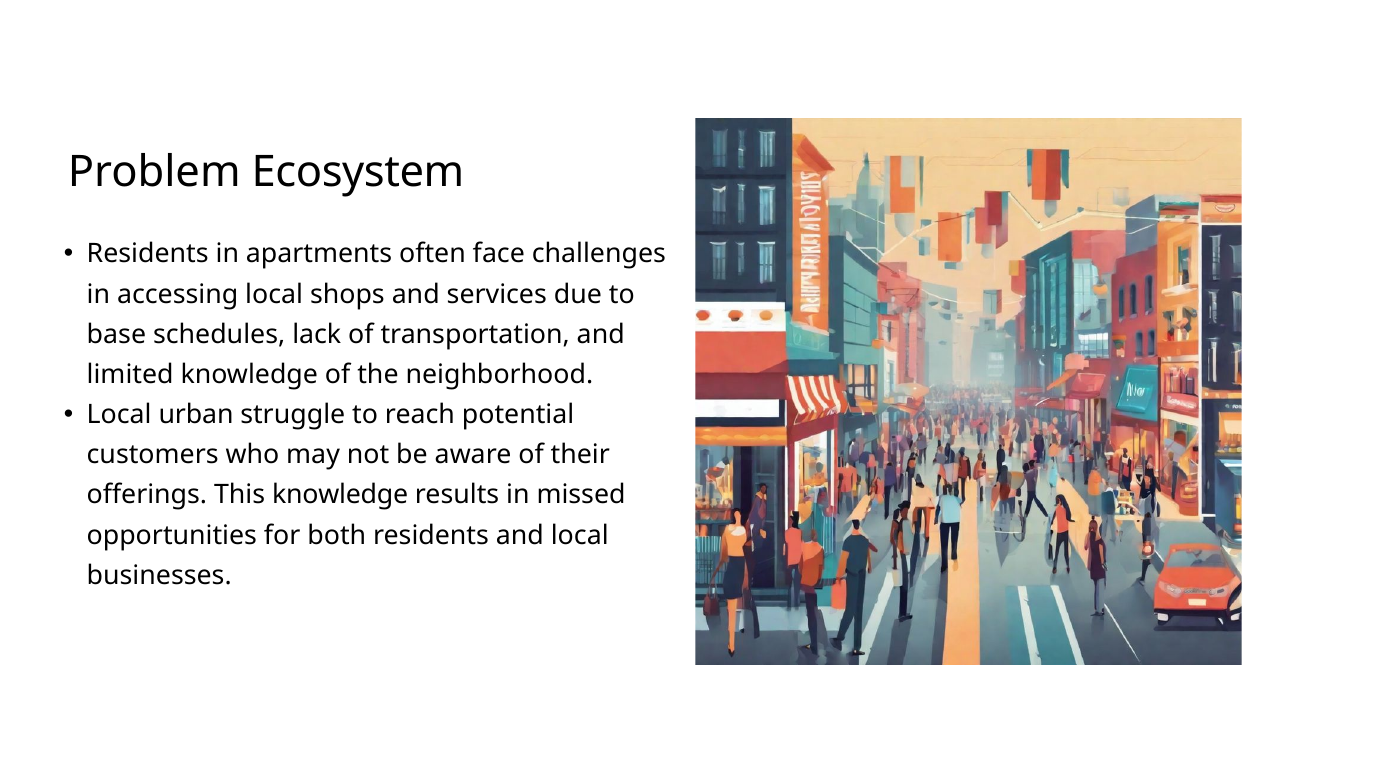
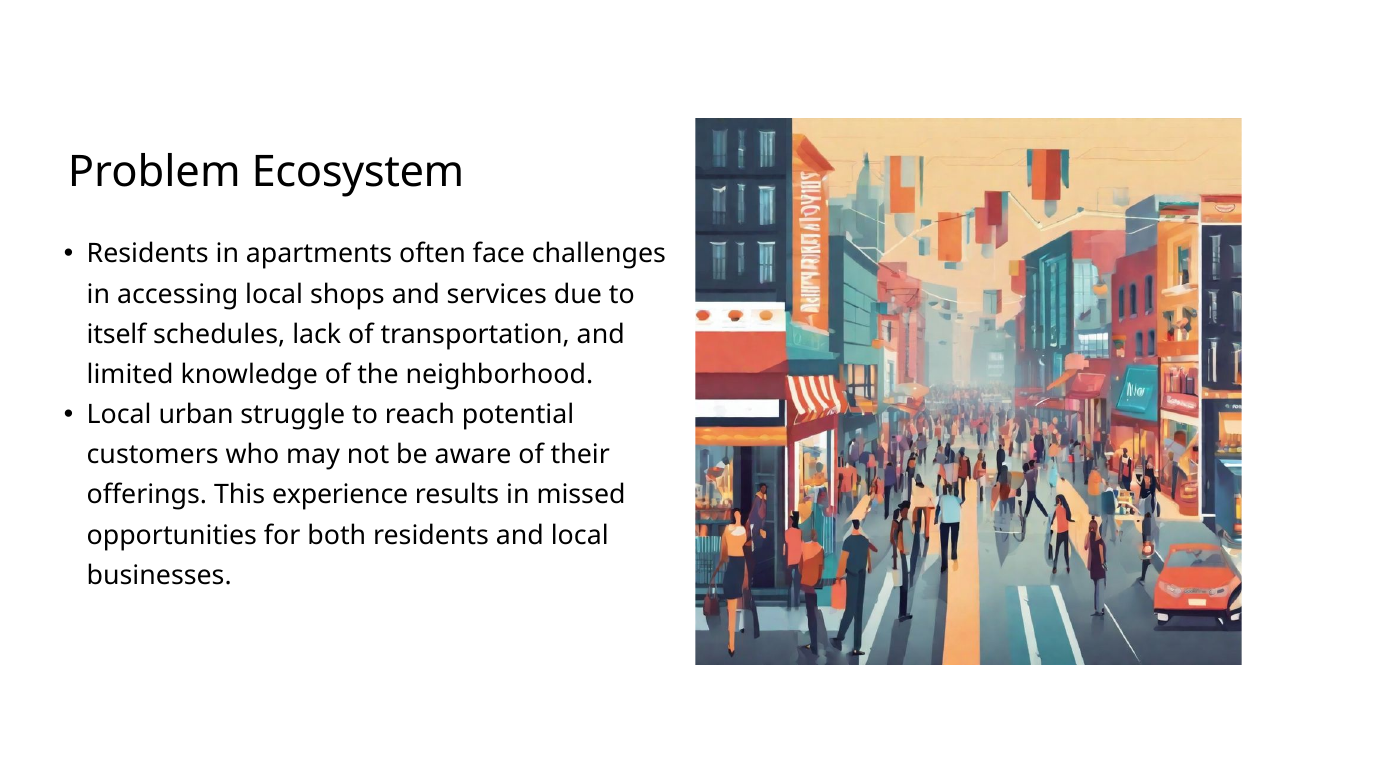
base: base -> itself
This knowledge: knowledge -> experience
